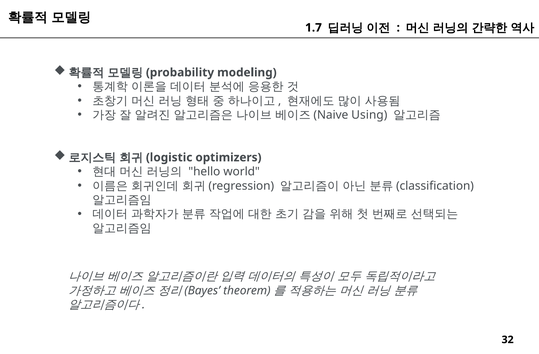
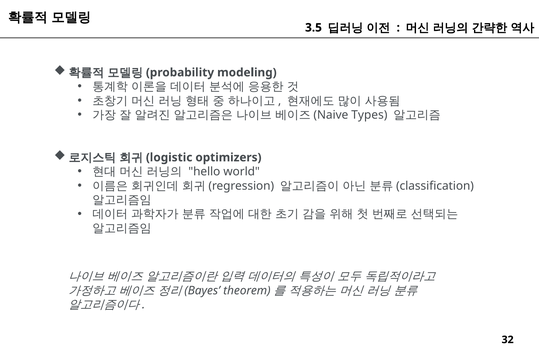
1.7: 1.7 -> 3.5
Using: Using -> Types
